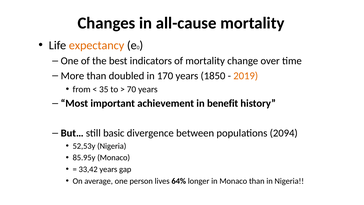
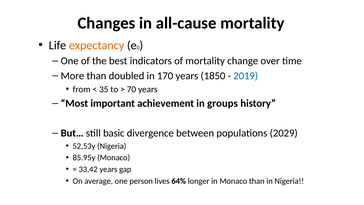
2019 colour: orange -> blue
benefit: benefit -> groups
2094: 2094 -> 2029
